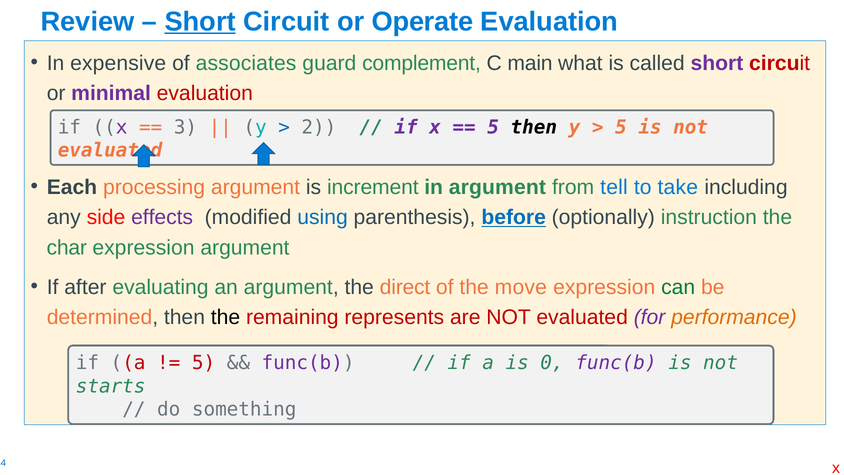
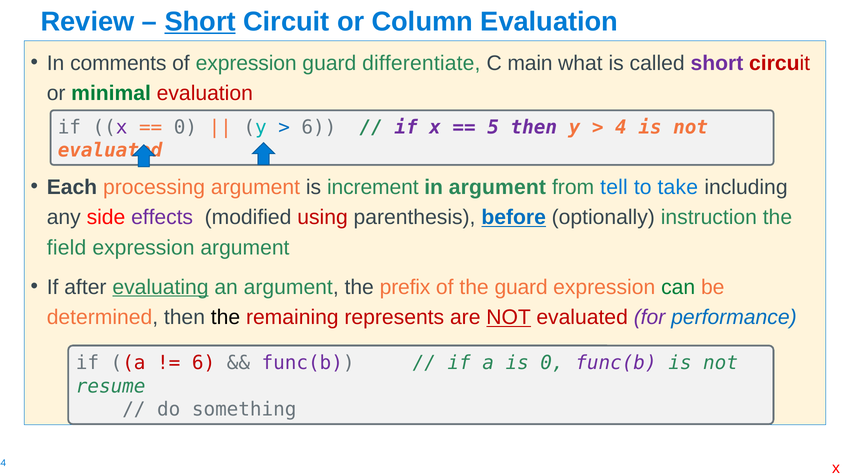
Operate: Operate -> Column
expensive: expensive -> comments
of associates: associates -> expression
complement: complement -> differentiate
minimal colour: purple -> green
3 at (185, 127): 3 -> 0
2 at (319, 127): 2 -> 6
then at (534, 127) colour: black -> purple
5 at (621, 127): 5 -> 4
using colour: blue -> red
char: char -> field
evaluating underline: none -> present
direct: direct -> prefix
the move: move -> guard
NOT at (509, 317) underline: none -> present
performance colour: orange -> blue
5 at (204, 363): 5 -> 6
starts: starts -> resume
